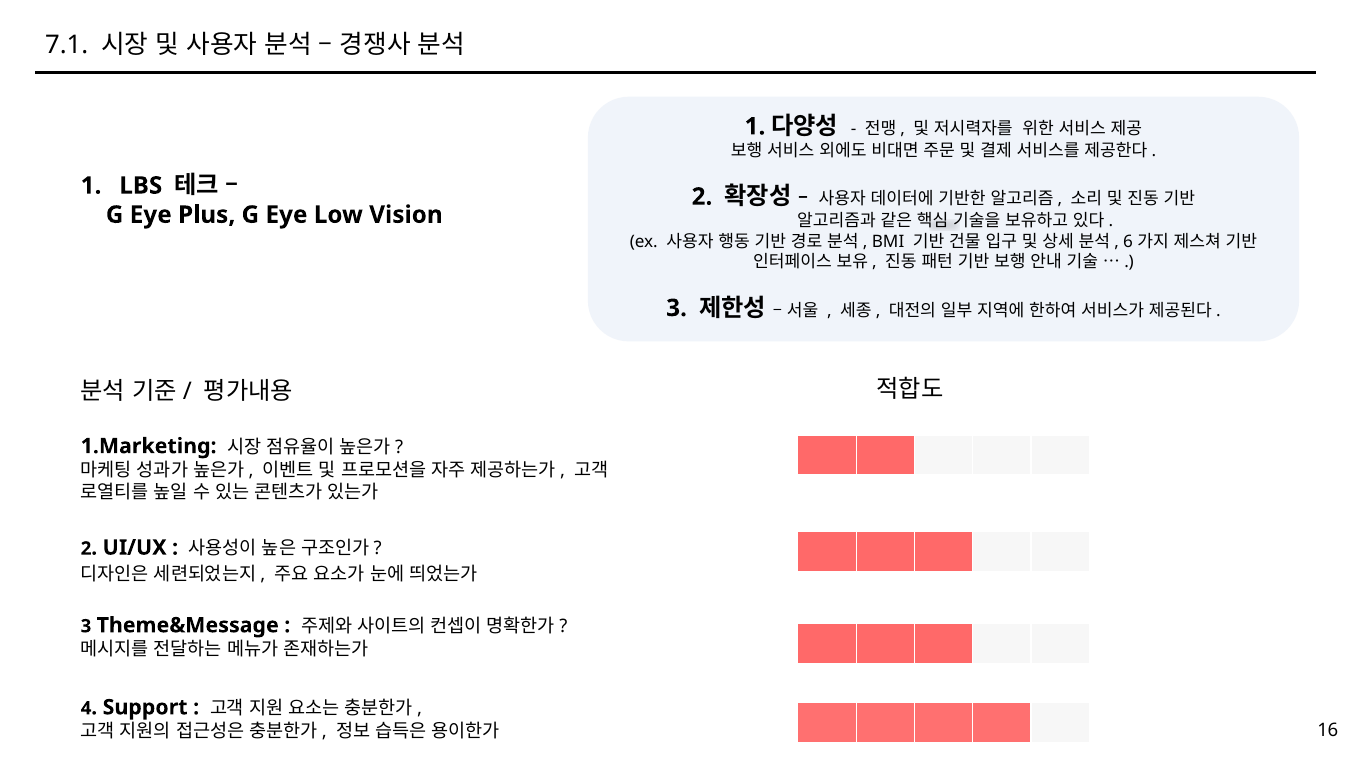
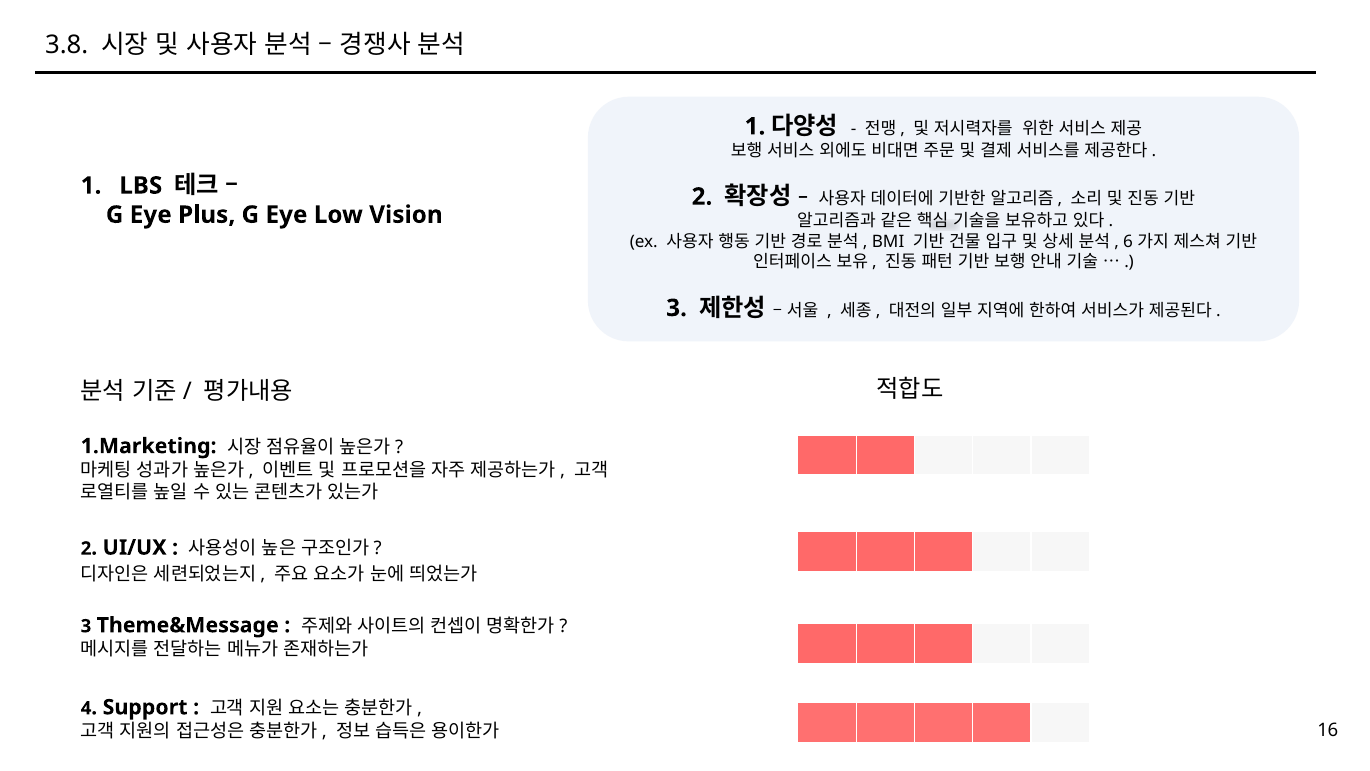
7.1: 7.1 -> 3.8
